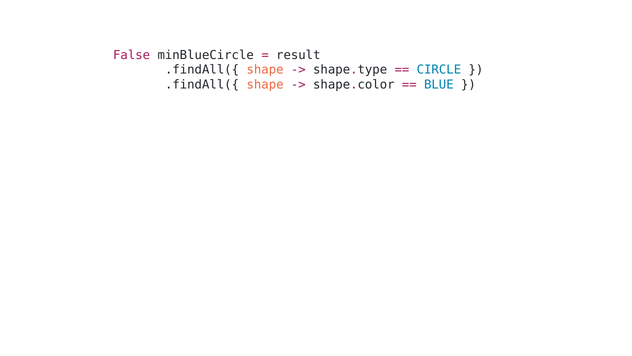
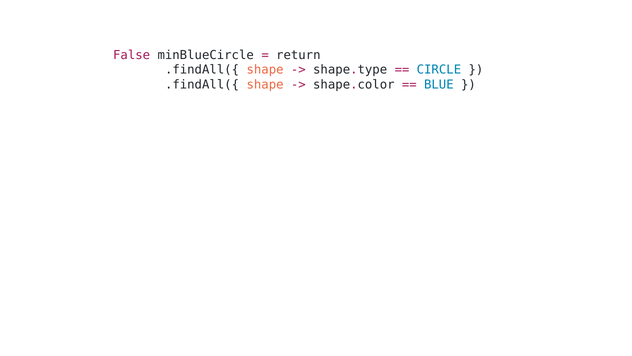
result: result -> return
